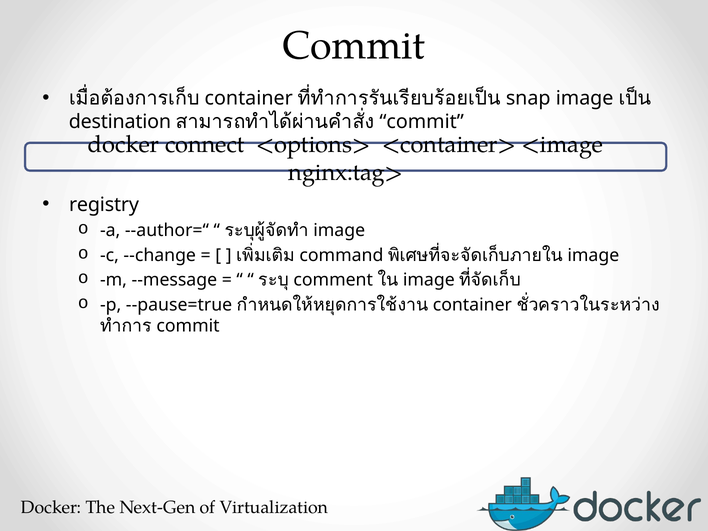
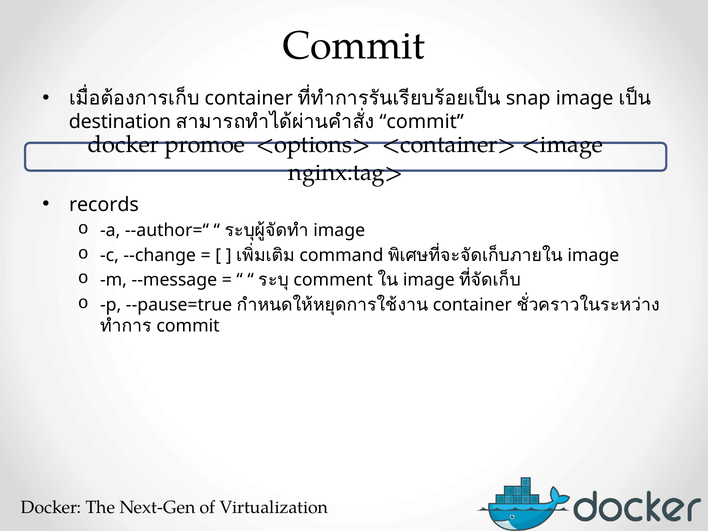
connect: connect -> promoe
registry: registry -> records
